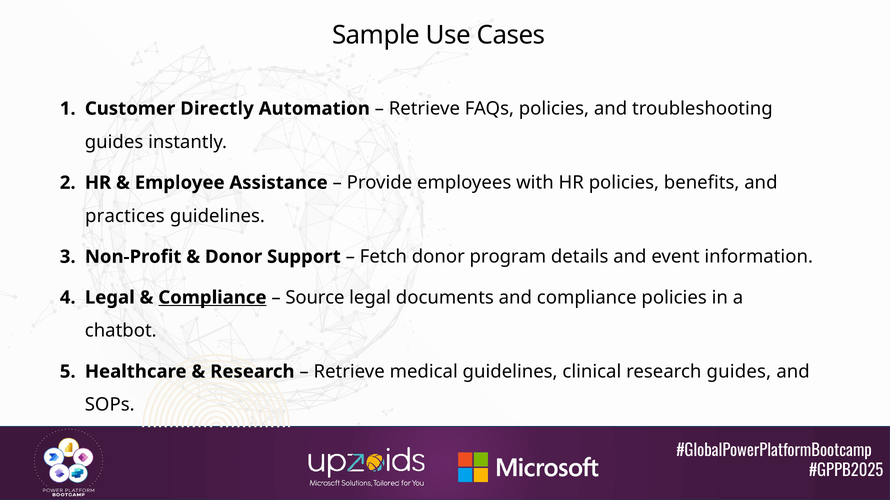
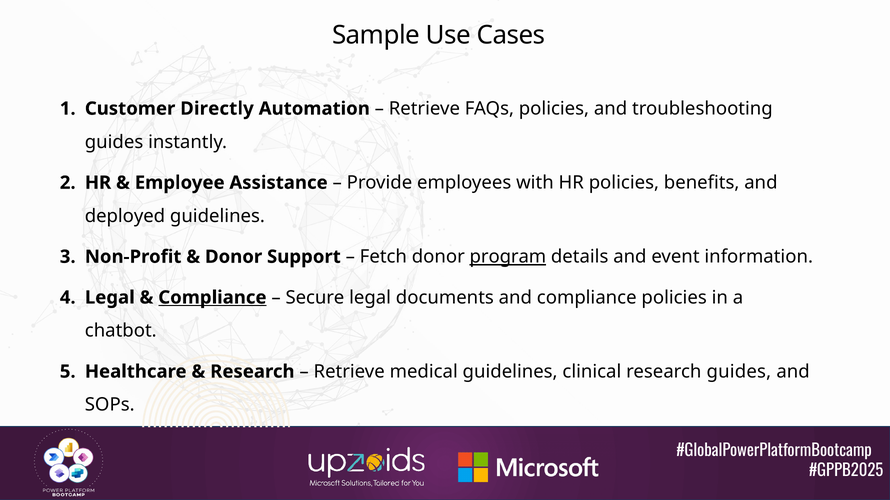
practices: practices -> deployed
program underline: none -> present
Source: Source -> Secure
